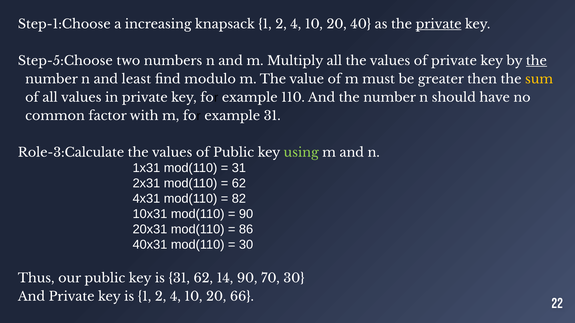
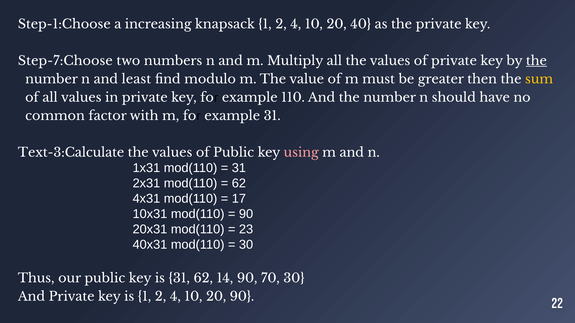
private at (439, 24) underline: present -> none
Step-5:Choose: Step-5:Choose -> Step-7:Choose
Role-3:Calculate: Role-3:Calculate -> Text-3:Calculate
using colour: light green -> pink
82: 82 -> 17
86: 86 -> 23
20 66: 66 -> 90
